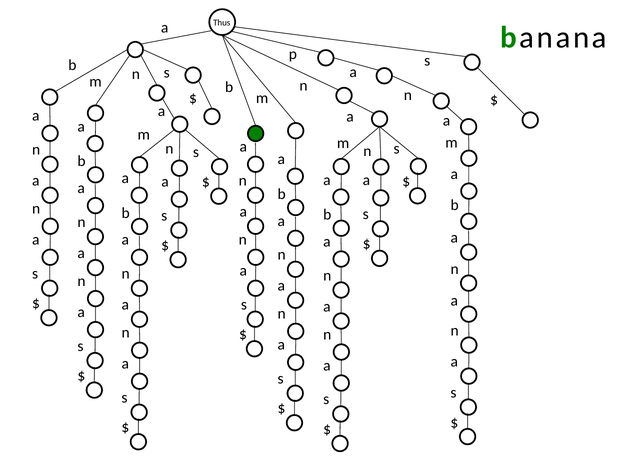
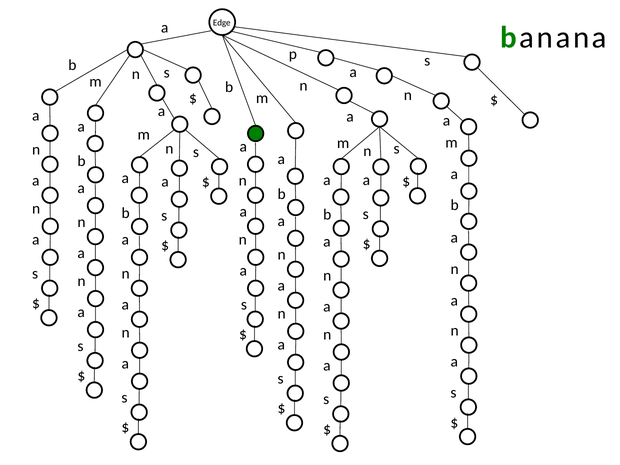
Thus: Thus -> Edge
